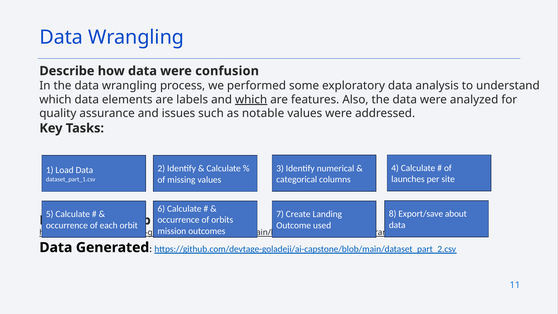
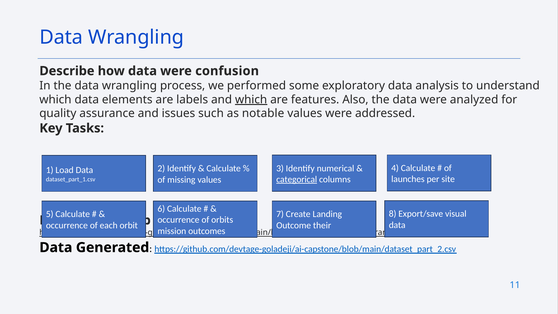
categorical underline: none -> present
about: about -> visual
used: used -> their
